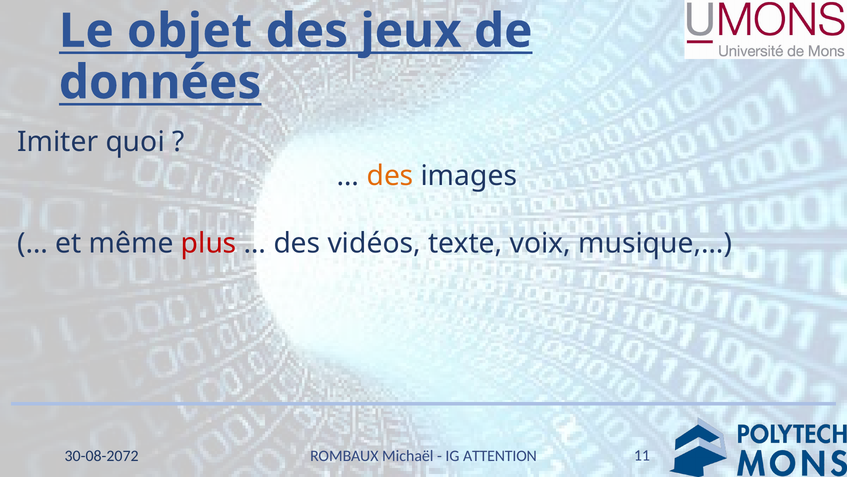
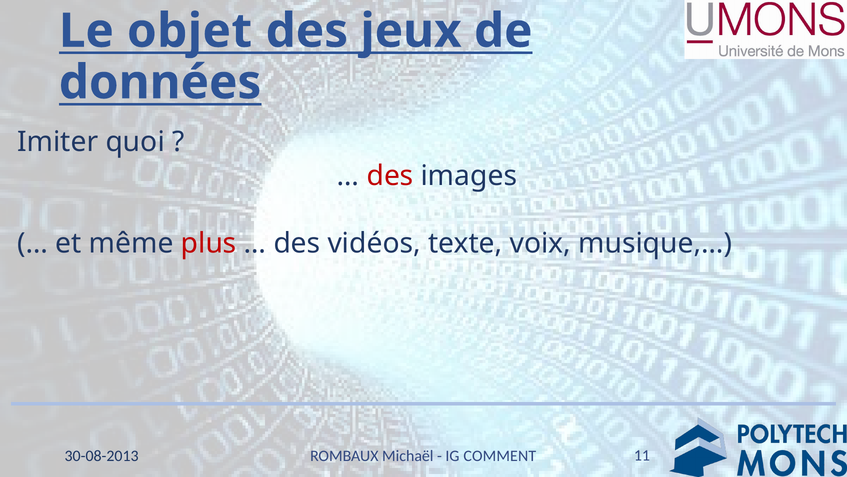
des at (390, 175) colour: orange -> red
ATTENTION: ATTENTION -> COMMENT
30-08-2072: 30-08-2072 -> 30-08-2013
